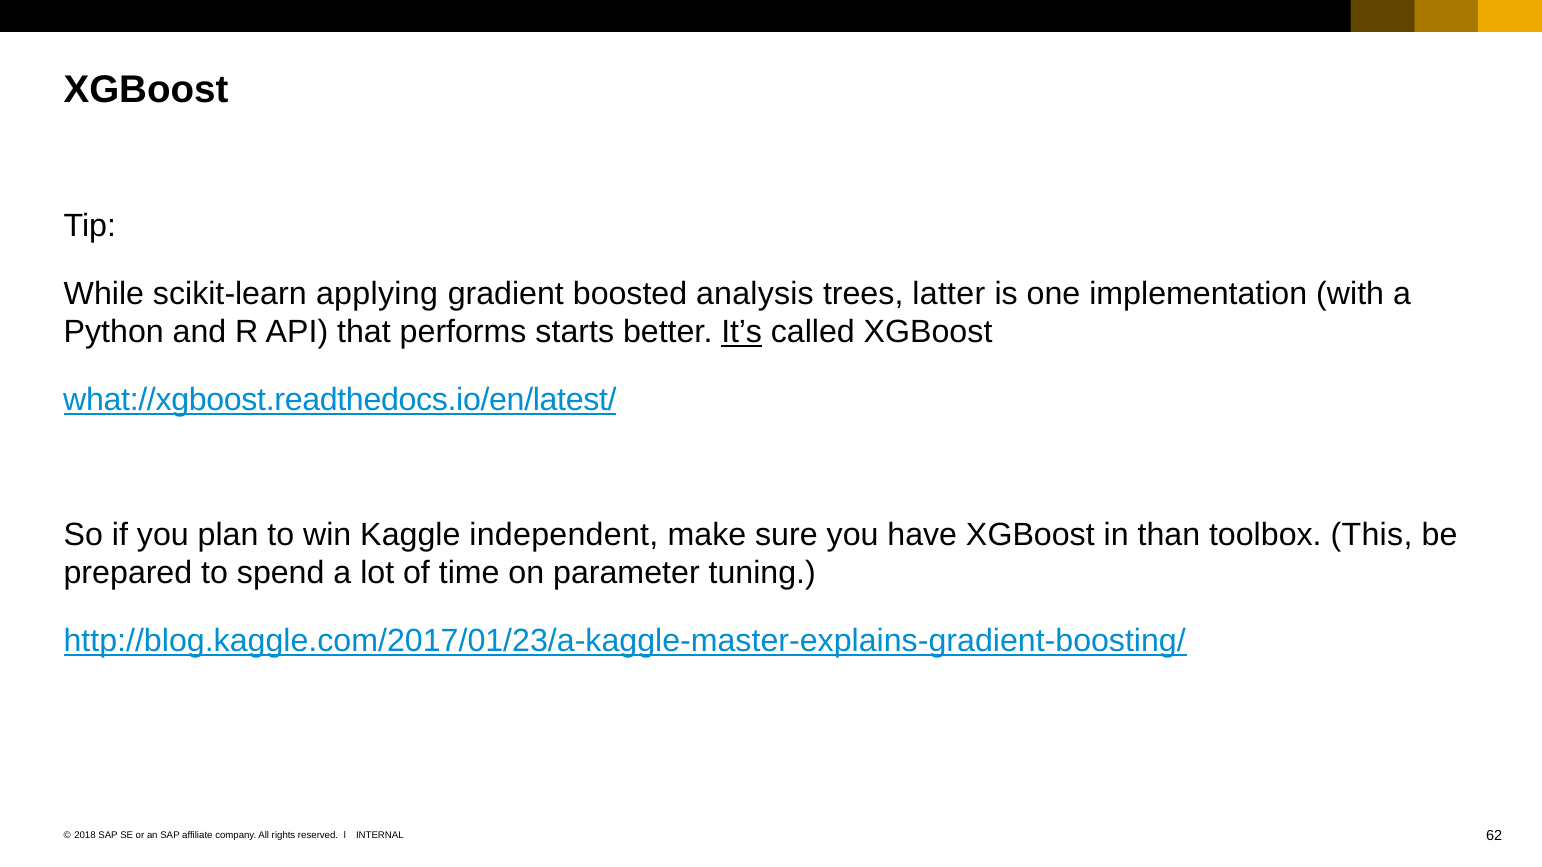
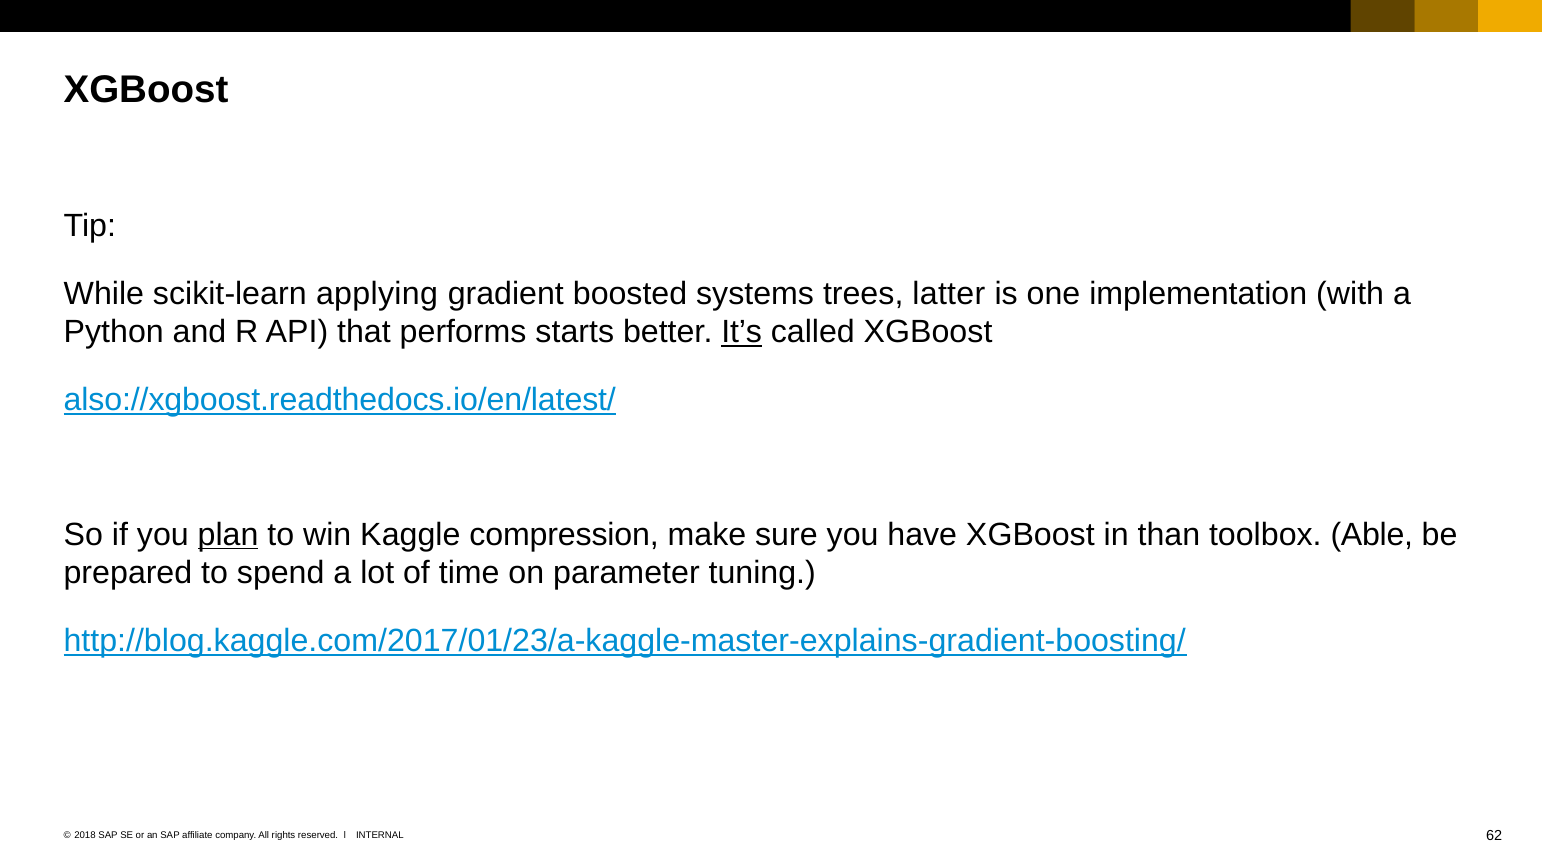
analysis: analysis -> systems
what://xgboost.readthedocs.io/en/latest/: what://xgboost.readthedocs.io/en/latest/ -> also://xgboost.readthedocs.io/en/latest/
plan underline: none -> present
independent: independent -> compression
This: This -> Able
